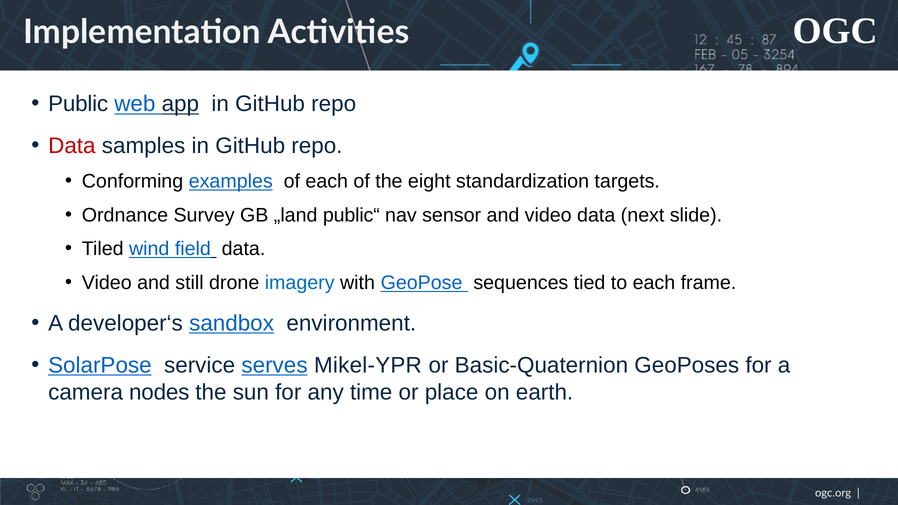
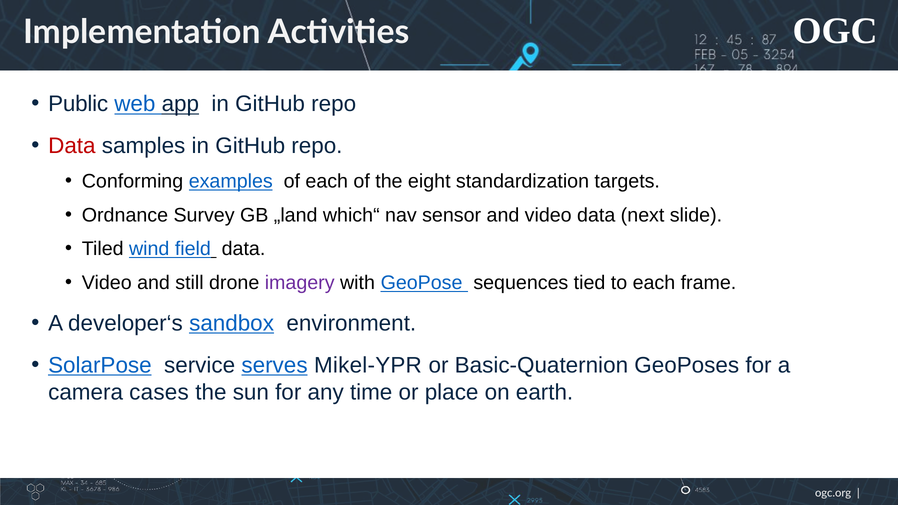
public“: public“ -> which“
imagery colour: blue -> purple
nodes: nodes -> cases
